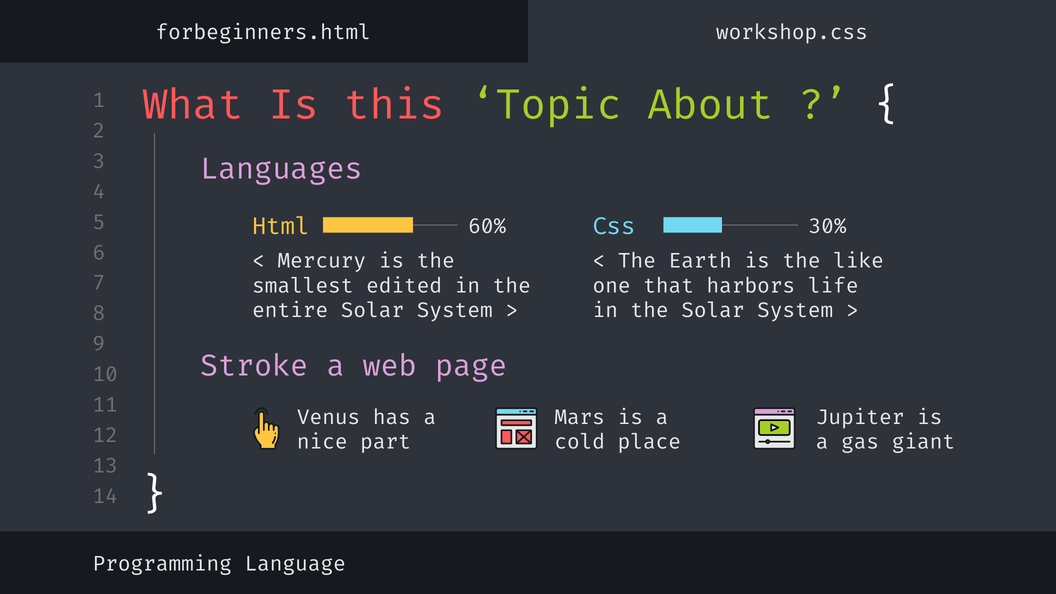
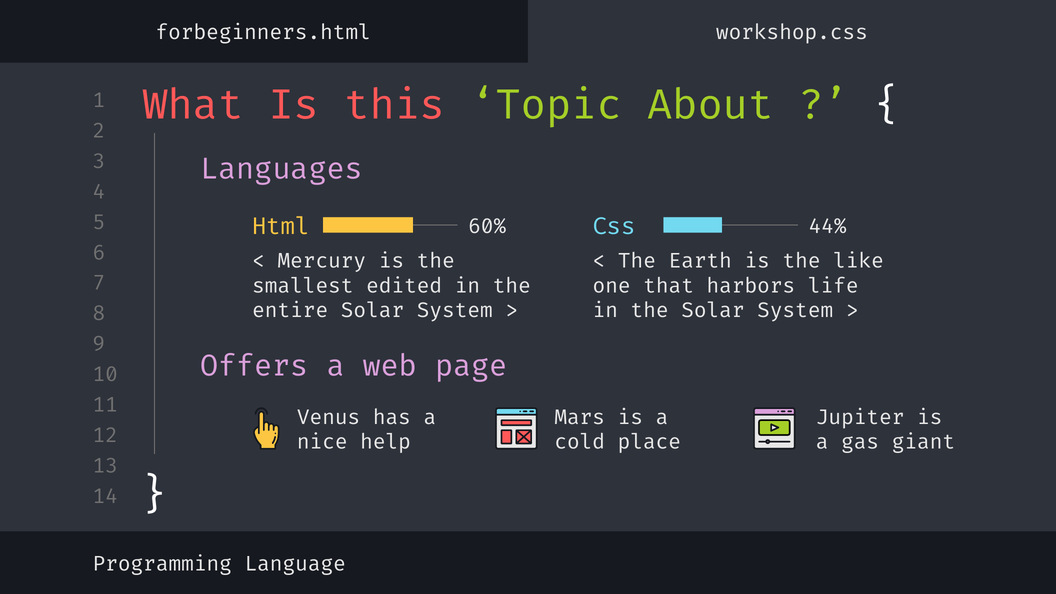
30%: 30% -> 44%
Stroke: Stroke -> Offers
part: part -> help
